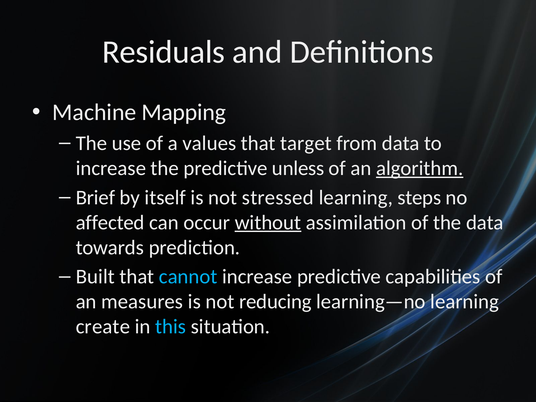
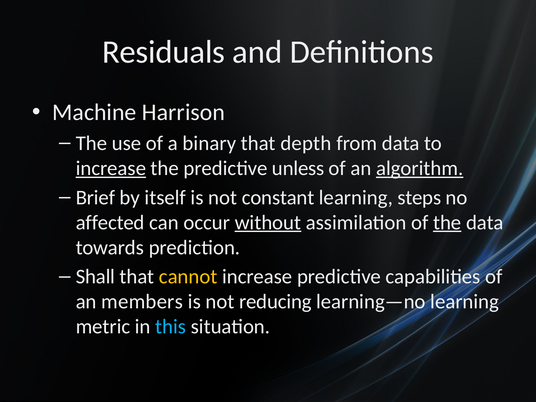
Mapping: Mapping -> Harrison
values: values -> binary
target: target -> depth
increase at (111, 168) underline: none -> present
stressed: stressed -> constant
the at (447, 222) underline: none -> present
Built: Built -> Shall
cannot colour: light blue -> yellow
measures: measures -> members
create: create -> metric
